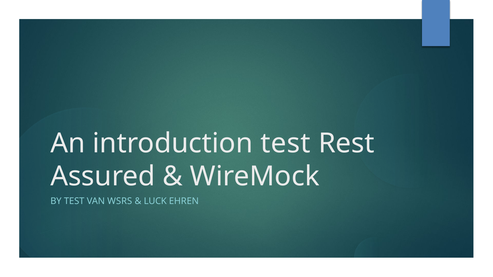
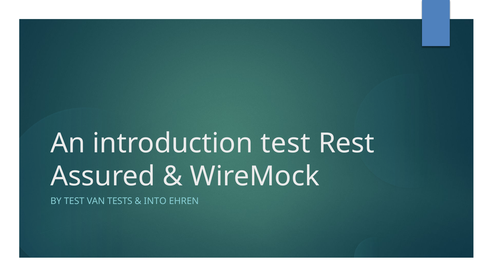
WSRS: WSRS -> TESTS
LUCK: LUCK -> INTO
